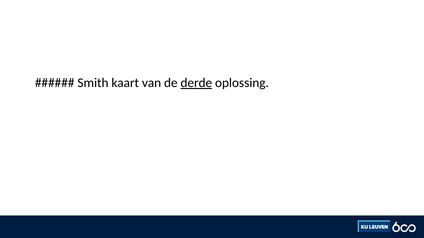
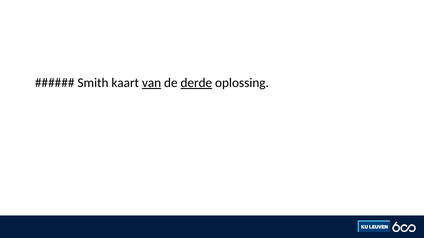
van underline: none -> present
